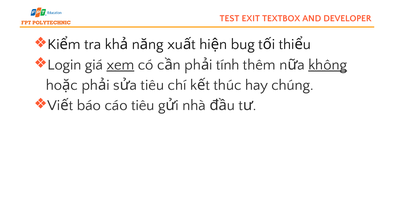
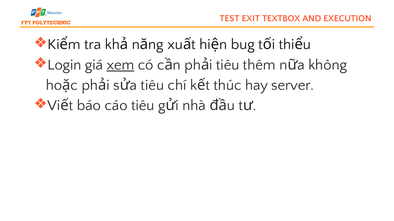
DEVELOPER: DEVELOPER -> EXECUTION
tính at (228, 65): tính -> tiêu
không underline: present -> none
chúng: chúng -> server
